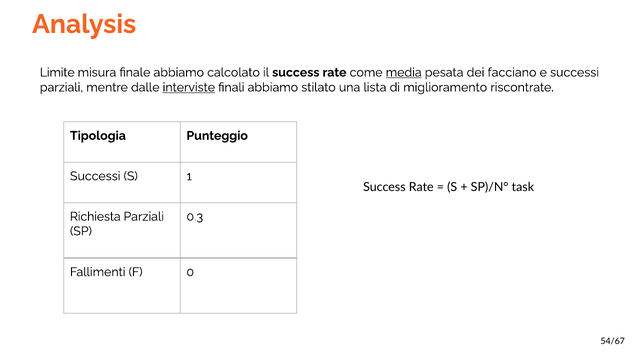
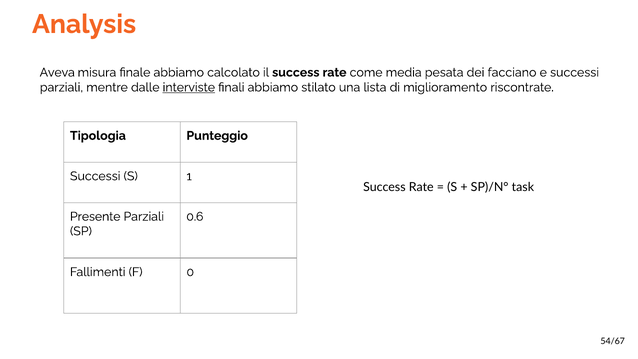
Limite: Limite -> Aveva
media underline: present -> none
Richiesta: Richiesta -> Presente
0.3: 0.3 -> 0.6
